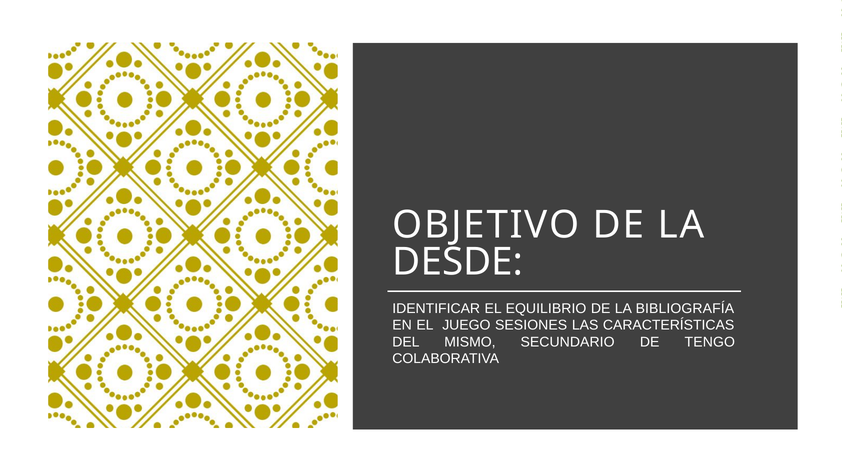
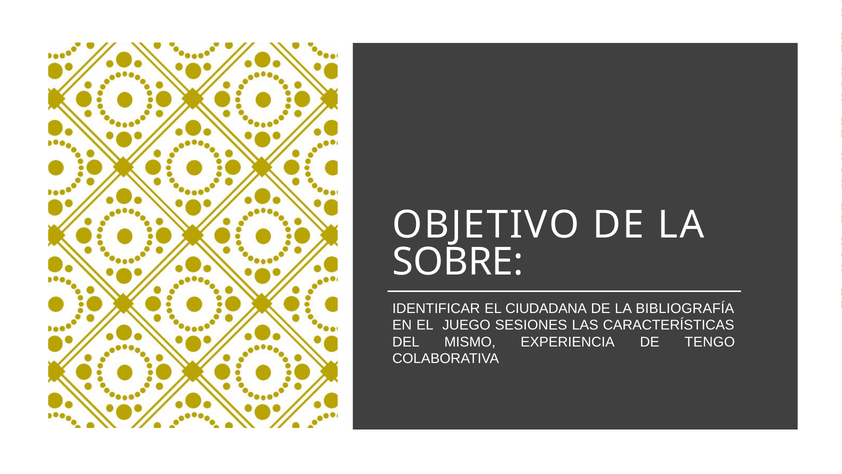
DESDE: DESDE -> SOBRE
EQUILIBRIO: EQUILIBRIO -> CIUDADANA
SECUNDARIO: SECUNDARIO -> EXPERIENCIA
